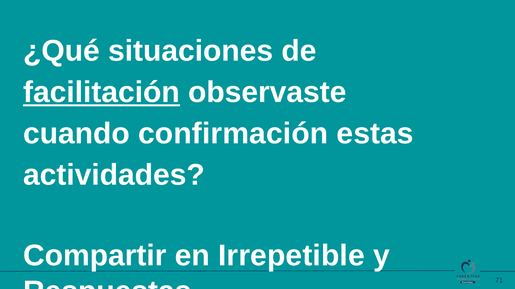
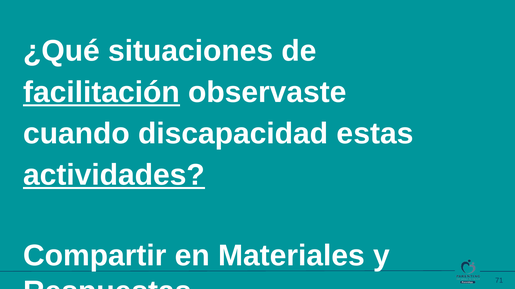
confirmación: confirmación -> discapacidad
actividades underline: none -> present
Irrepetible: Irrepetible -> Materiales
